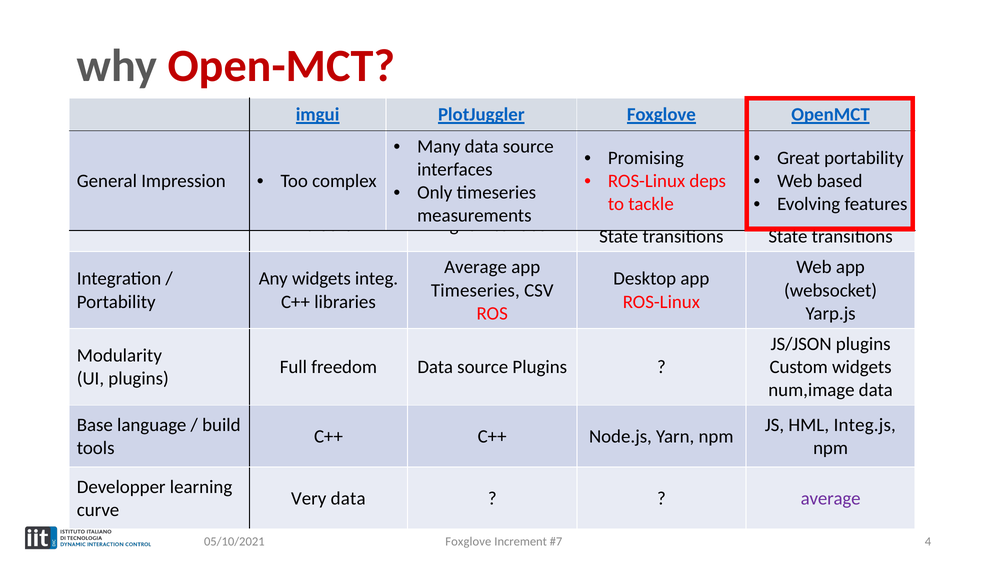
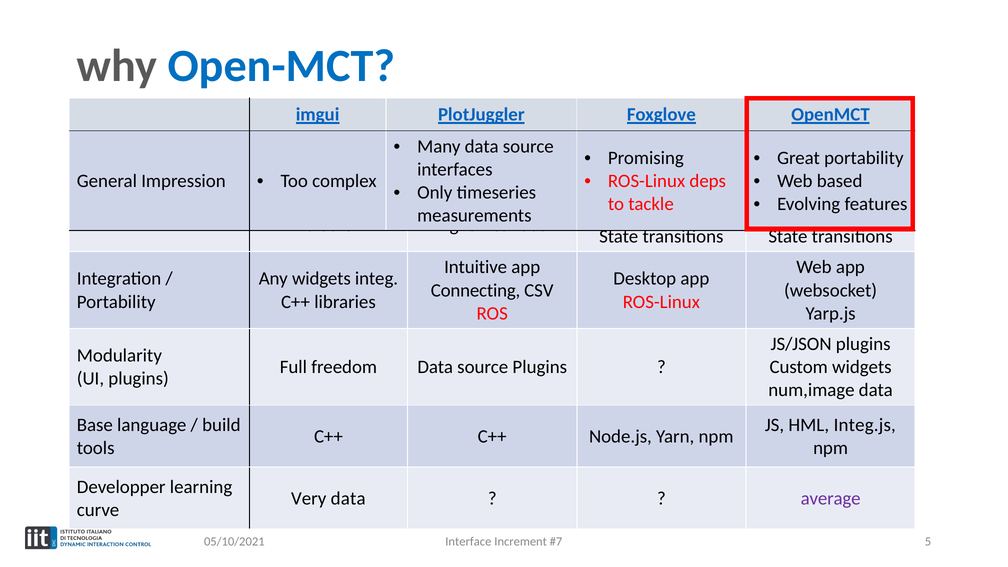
Open-MCT colour: red -> blue
Average at (476, 267): Average -> Intuitive
Timeseries at (475, 290): Timeseries -> Connecting
Foxglove at (468, 541): Foxglove -> Interface
4: 4 -> 5
